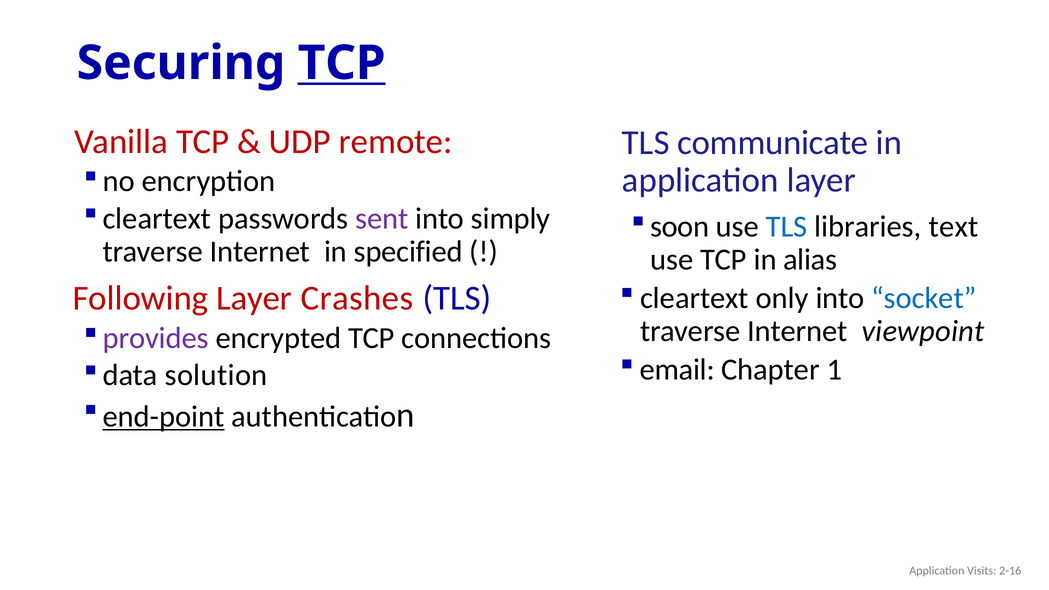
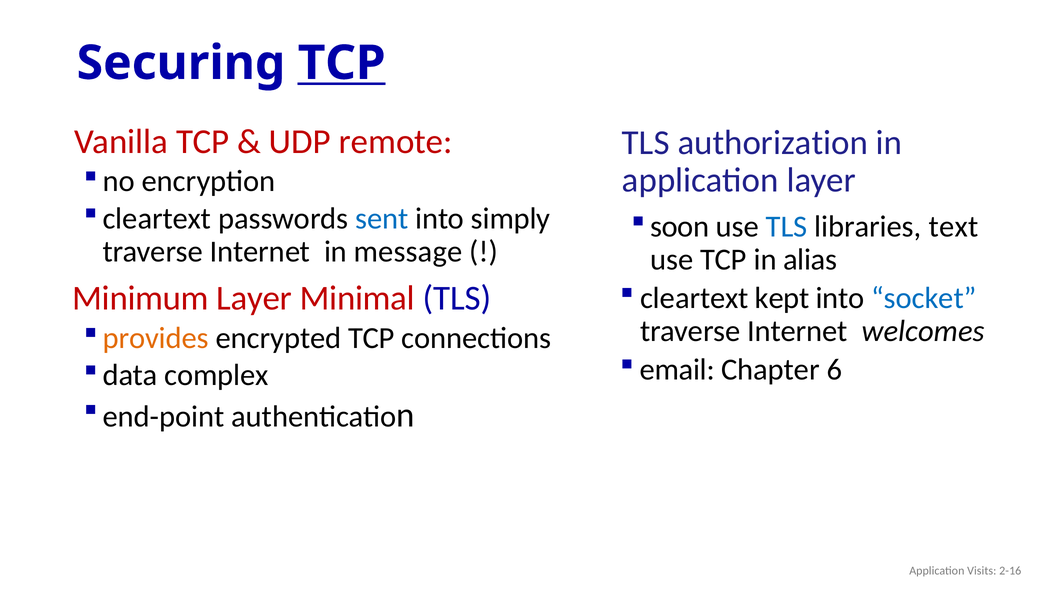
communicate: communicate -> authorization
sent colour: purple -> blue
specified: specified -> message
only: only -> kept
Following: Following -> Minimum
Crashes: Crashes -> Minimal
viewpoint: viewpoint -> welcomes
provides colour: purple -> orange
1: 1 -> 6
solution: solution -> complex
end-point underline: present -> none
